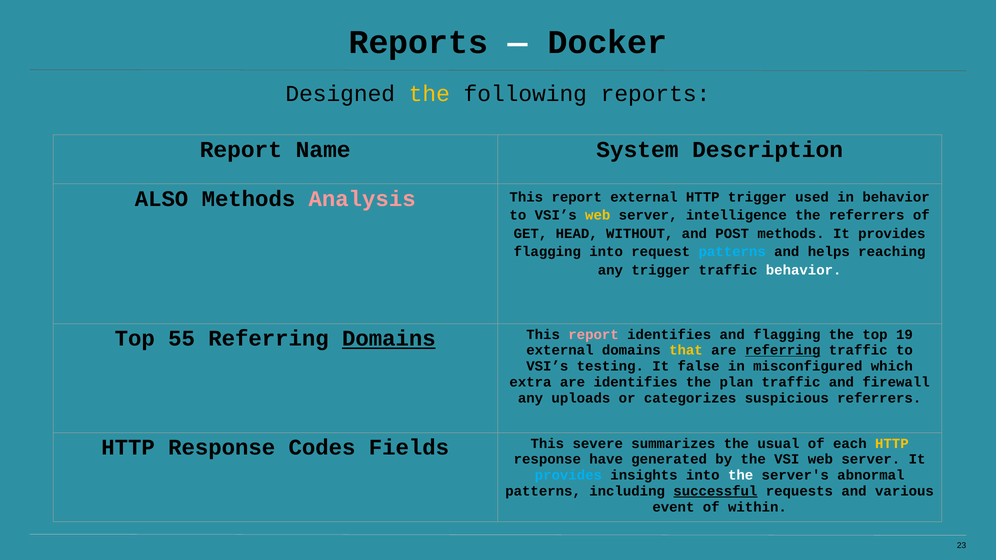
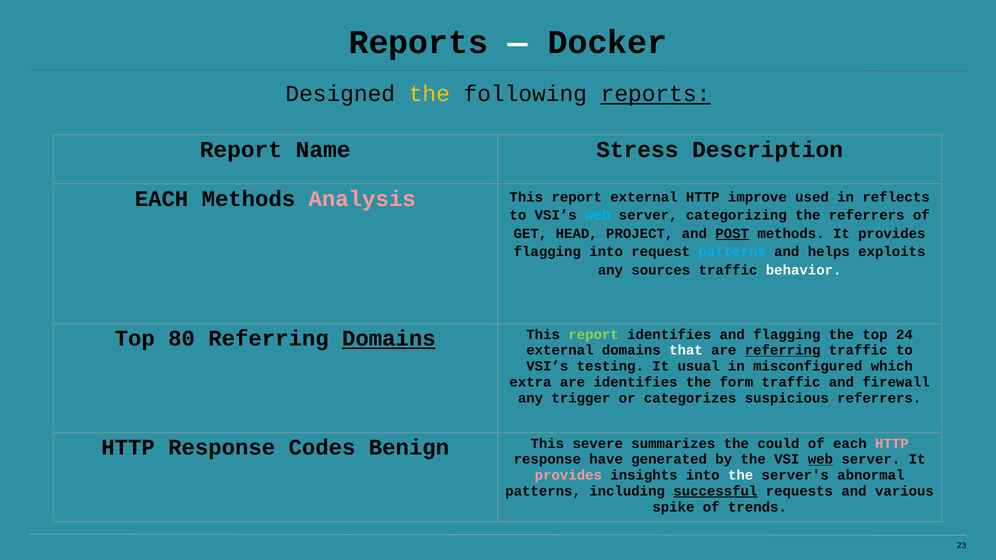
reports at (655, 94) underline: none -> present
System: System -> Stress
ALSO at (162, 199): ALSO -> EACH
HTTP trigger: trigger -> improve
in behavior: behavior -> reflects
web at (598, 215) colour: yellow -> light blue
intelligence: intelligence -> categorizing
WITHOUT: WITHOUT -> PROJECT
POST underline: none -> present
reaching: reaching -> exploits
any trigger: trigger -> sources
55: 55 -> 80
report at (594, 335) colour: pink -> light green
19: 19 -> 24
that colour: yellow -> white
false: false -> usual
plan: plan -> form
uploads: uploads -> trigger
Fields: Fields -> Benign
usual: usual -> could
HTTP at (892, 444) colour: yellow -> pink
web at (820, 460) underline: none -> present
provides at (568, 475) colour: light blue -> pink
event: event -> spike
within: within -> trends
